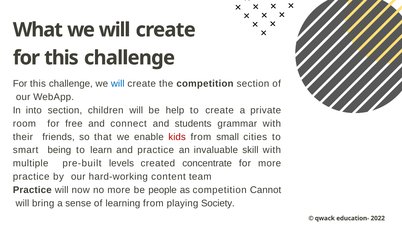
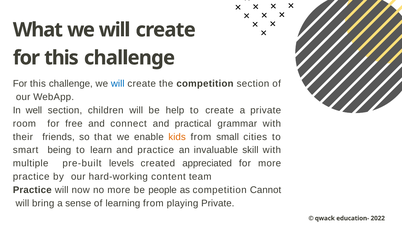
into: into -> well
students: students -> practical
kids colour: red -> orange
concentrate: concentrate -> appreciated
playing Society: Society -> Private
